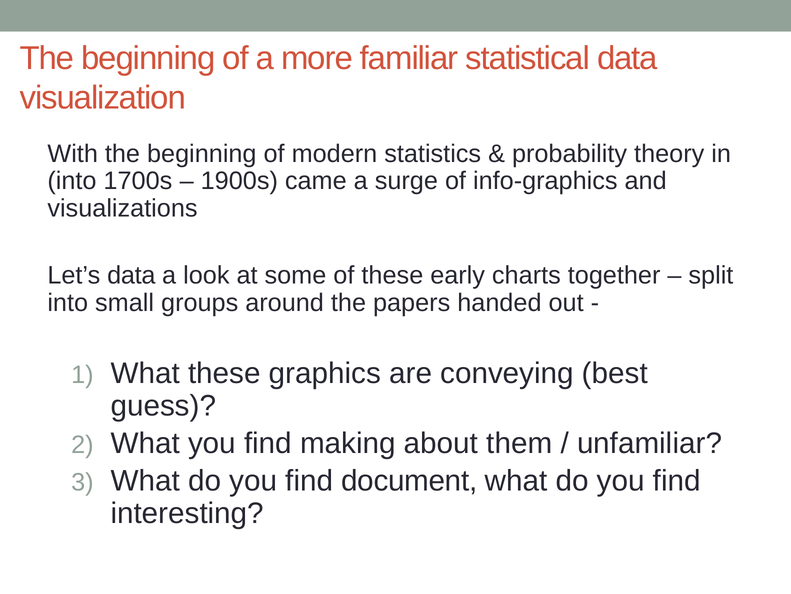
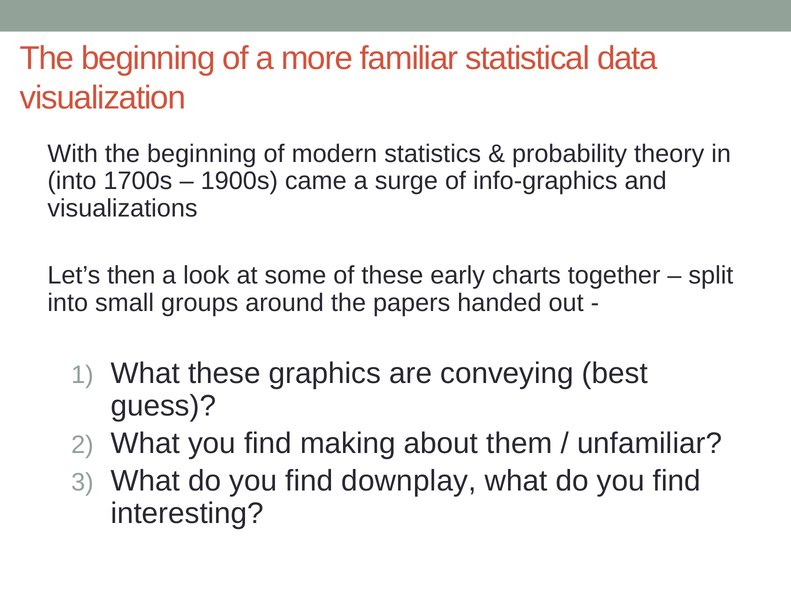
Let’s data: data -> then
document: document -> downplay
